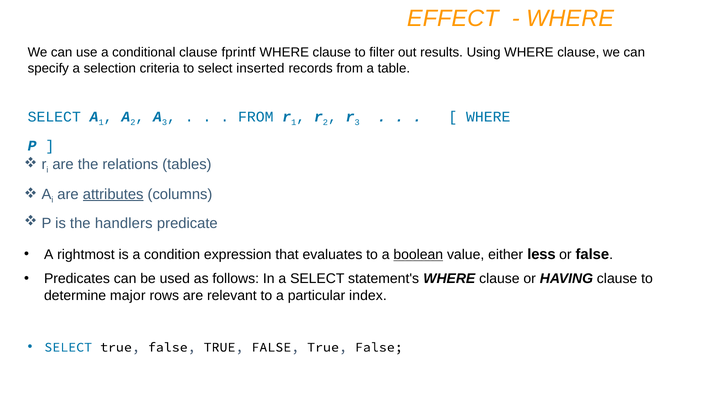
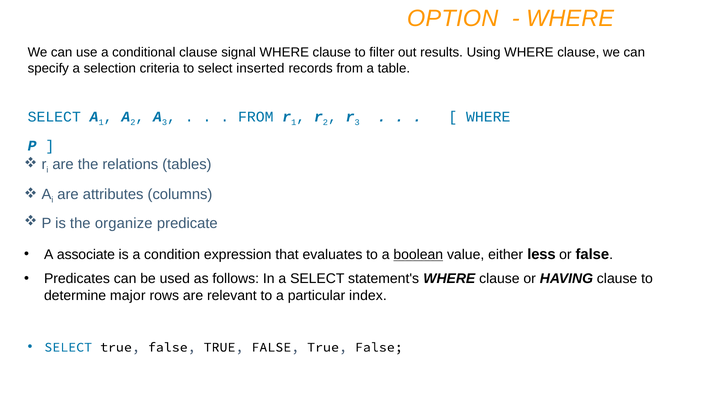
EFFECT: EFFECT -> OPTION
fprintf: fprintf -> signal
attributes underline: present -> none
handlers: handlers -> organize
rightmost: rightmost -> associate
